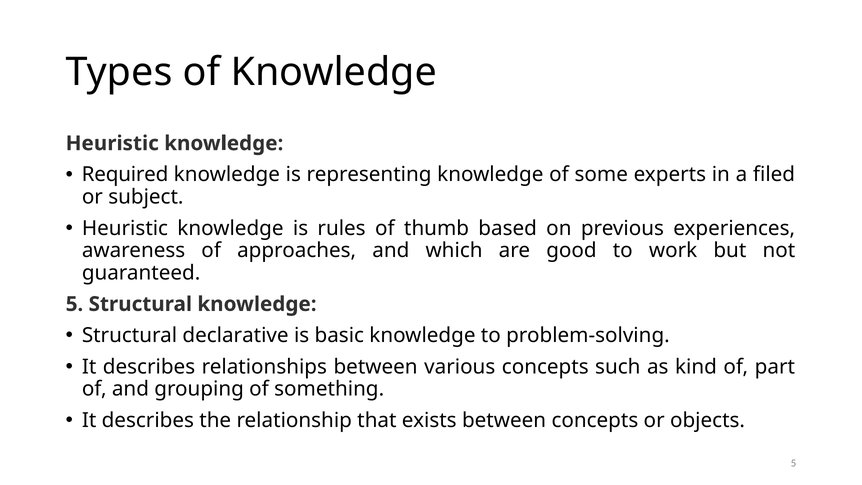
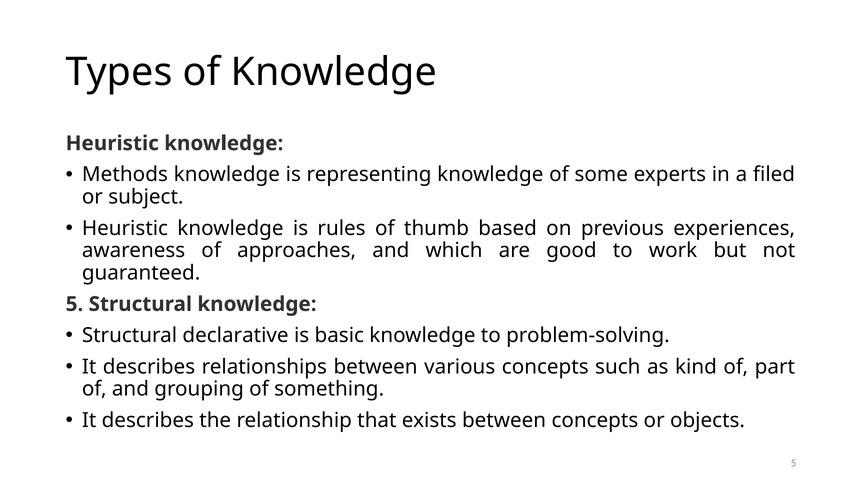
Required: Required -> Methods
